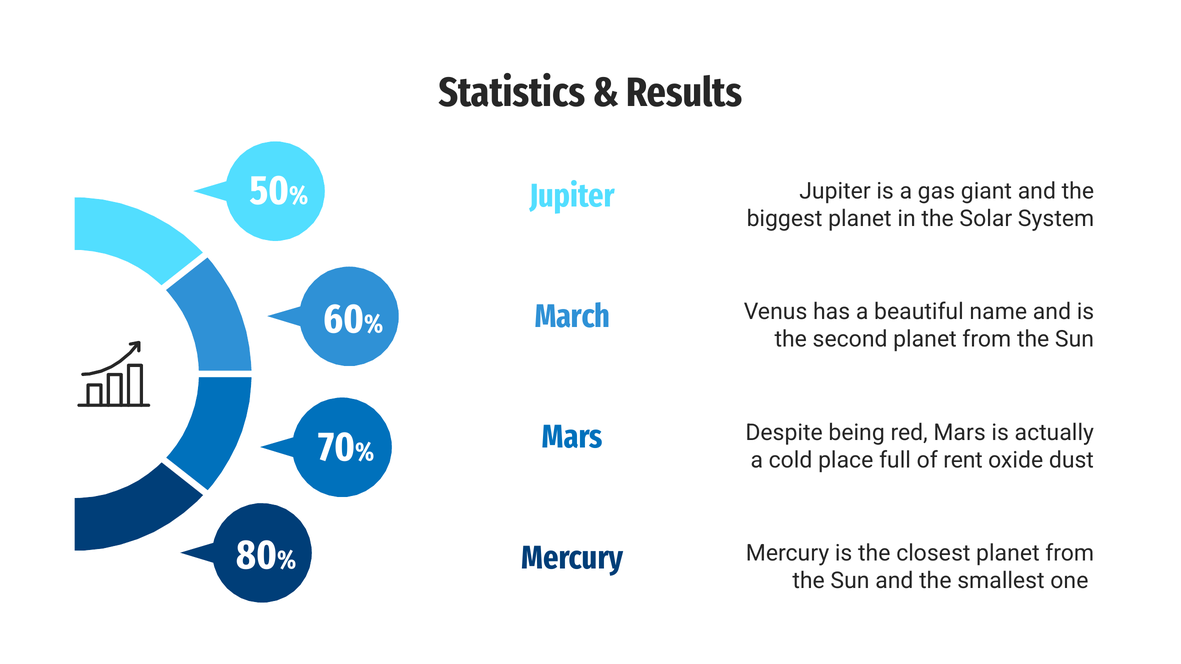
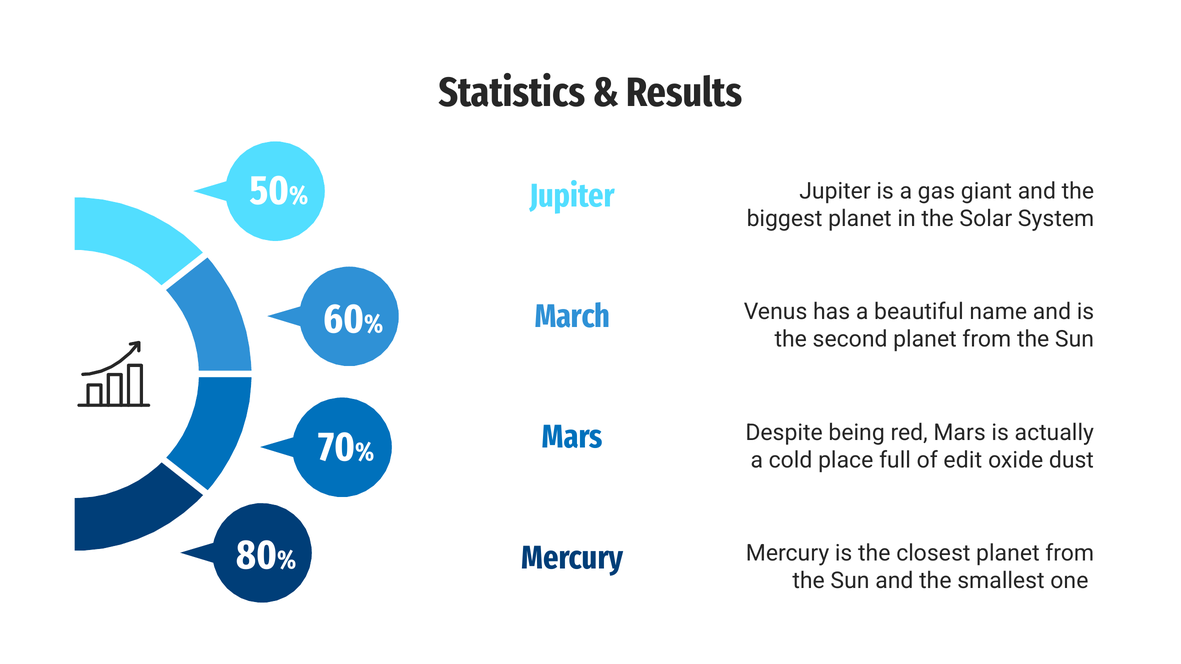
rent: rent -> edit
